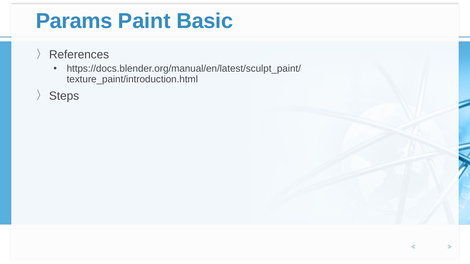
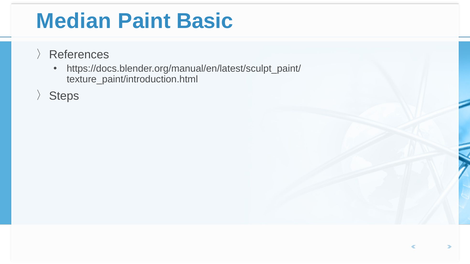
Params: Params -> Median
